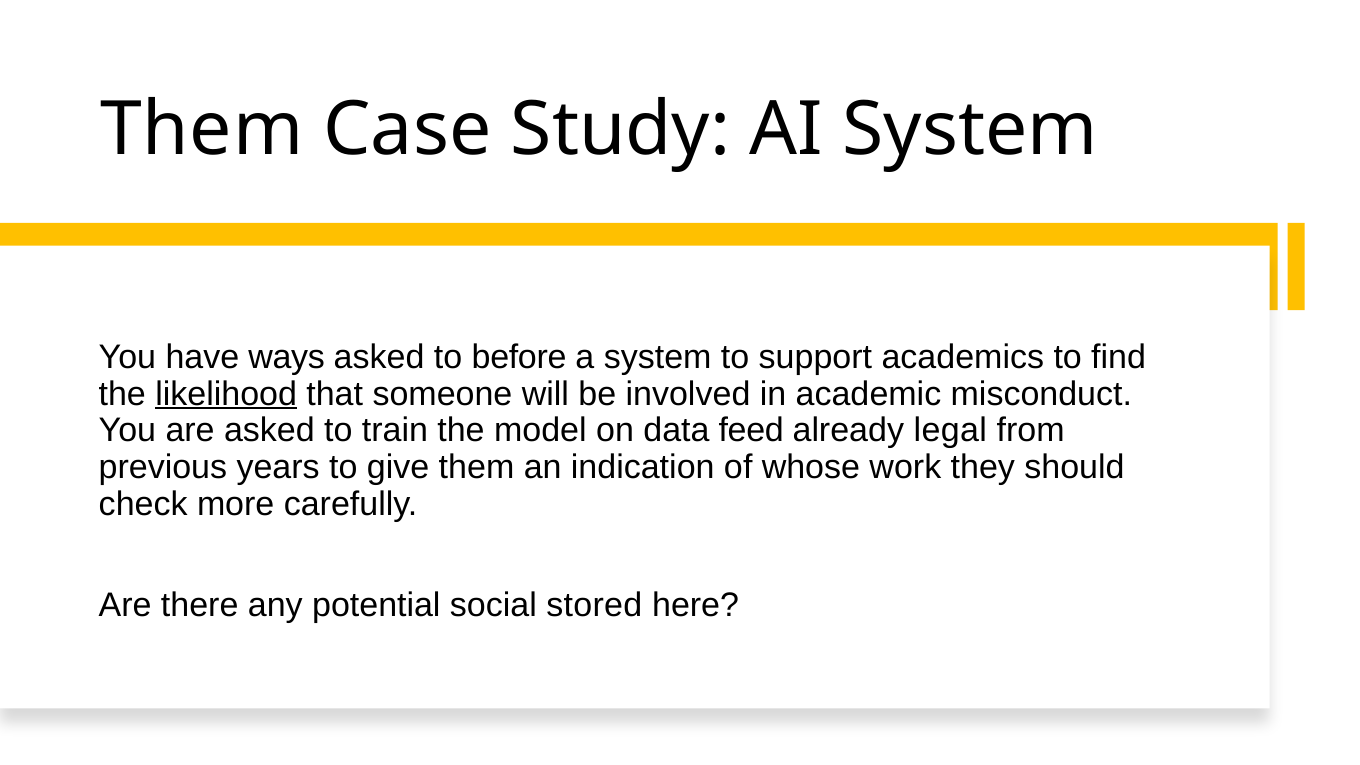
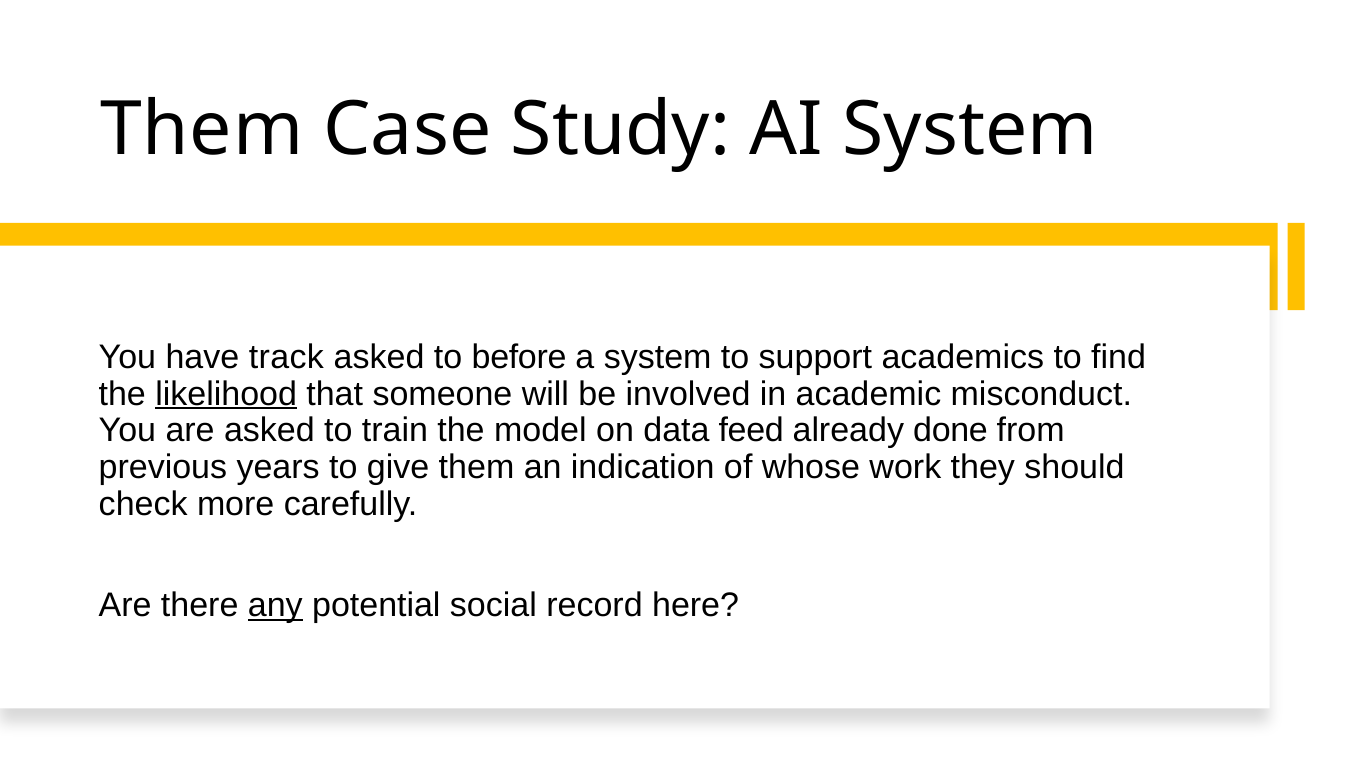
ways: ways -> track
legal: legal -> done
any underline: none -> present
stored: stored -> record
